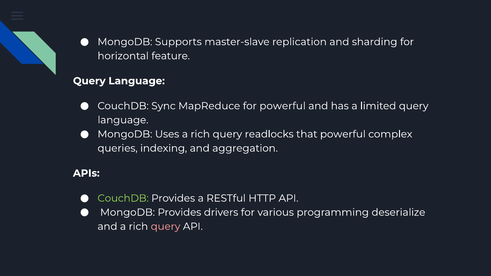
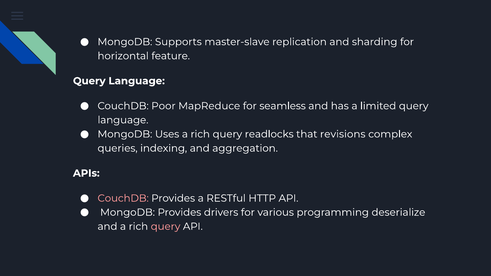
Sync: Sync -> Poor
for powerful: powerful -> seamless
that powerful: powerful -> revisions
CouchDB at (123, 198) colour: light green -> pink
